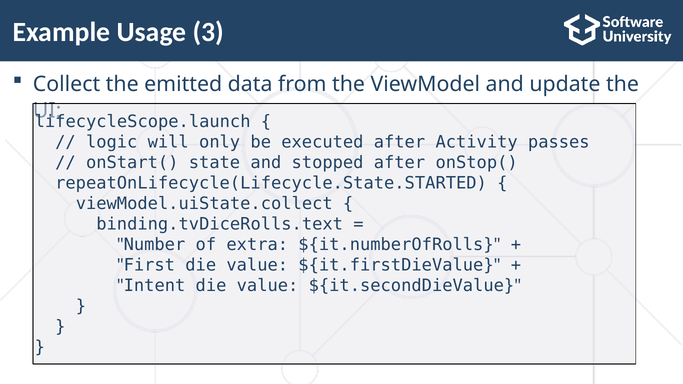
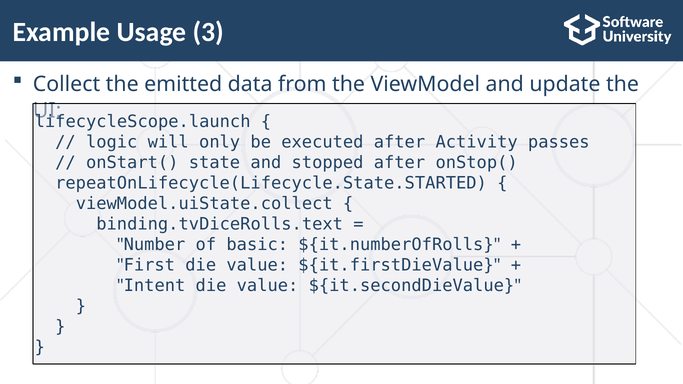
extra: extra -> basic
